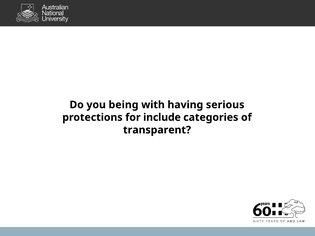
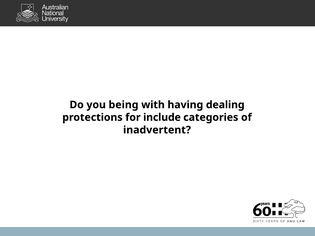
serious: serious -> dealing
transparent: transparent -> inadvertent
